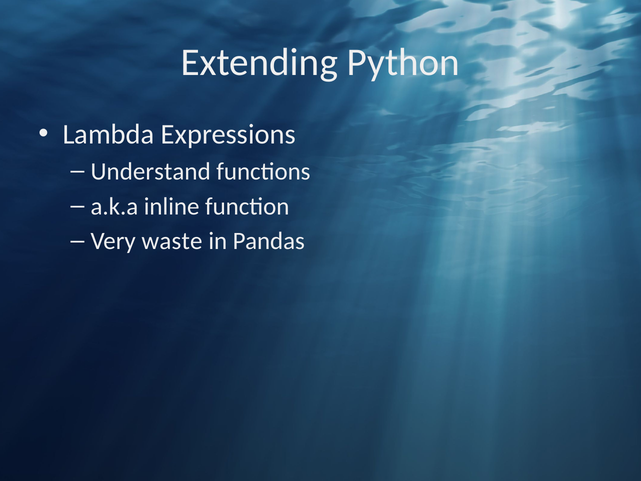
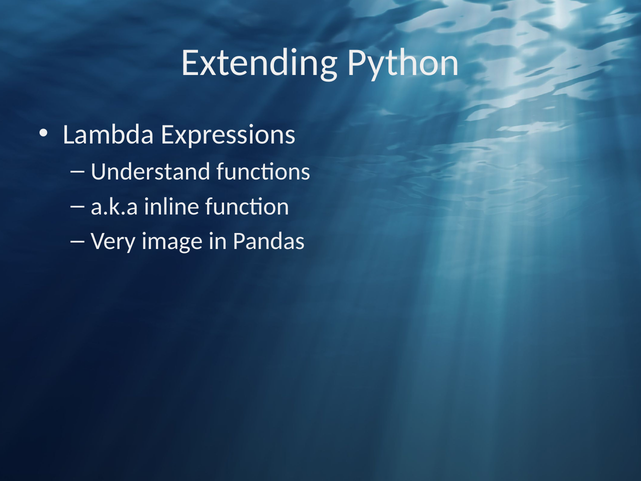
waste: waste -> image
